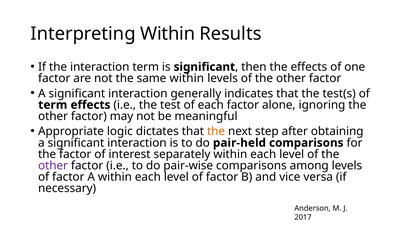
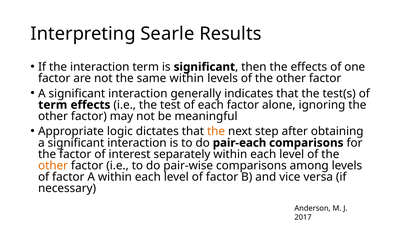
Interpreting Within: Within -> Searle
pair-held: pair-held -> pair-each
other at (53, 165) colour: purple -> orange
